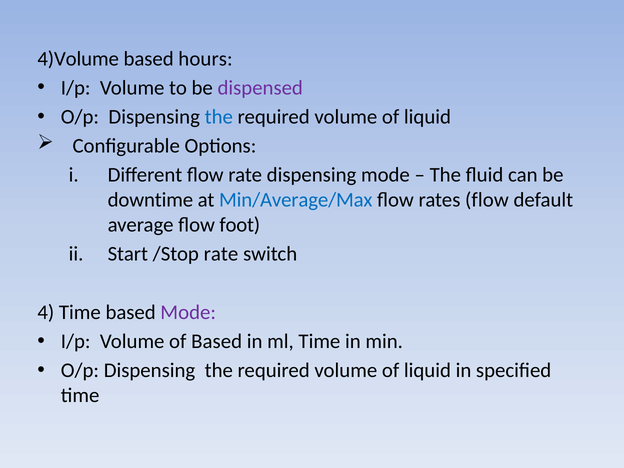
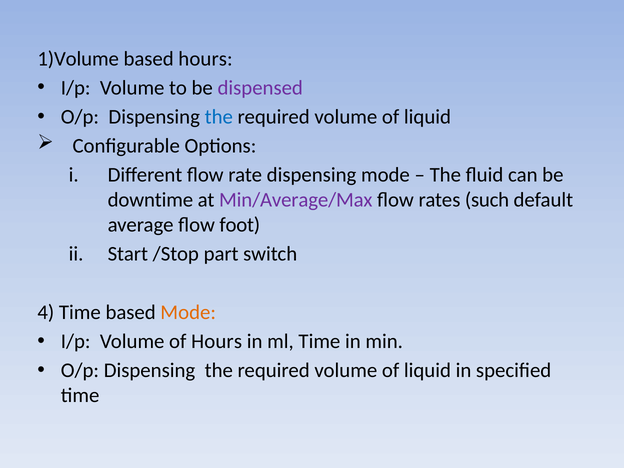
4)Volume: 4)Volume -> 1)Volume
Min/Average/Max colour: blue -> purple
rates flow: flow -> such
/Stop rate: rate -> part
Mode at (188, 312) colour: purple -> orange
of Based: Based -> Hours
